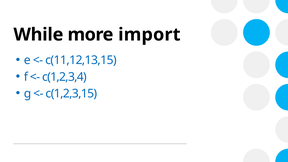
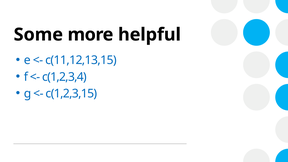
While: While -> Some
import: import -> helpful
